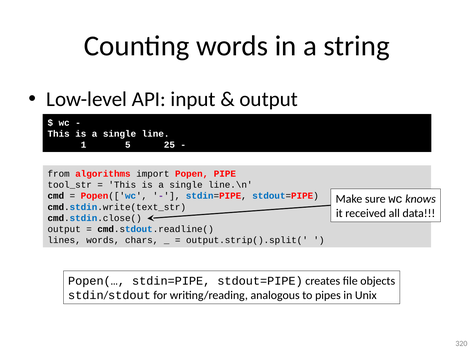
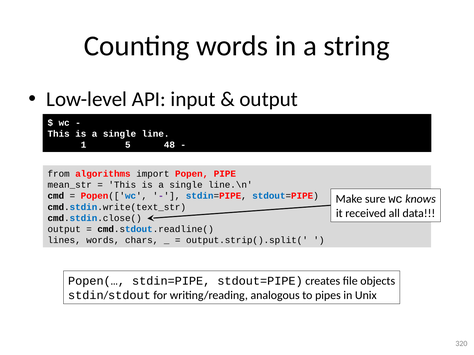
25: 25 -> 48
tool_str: tool_str -> mean_str
